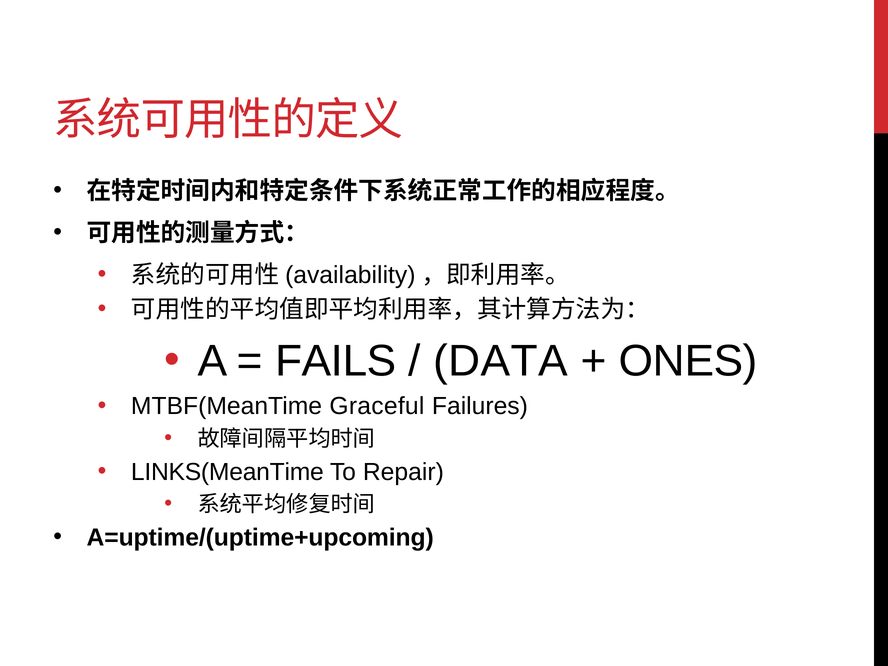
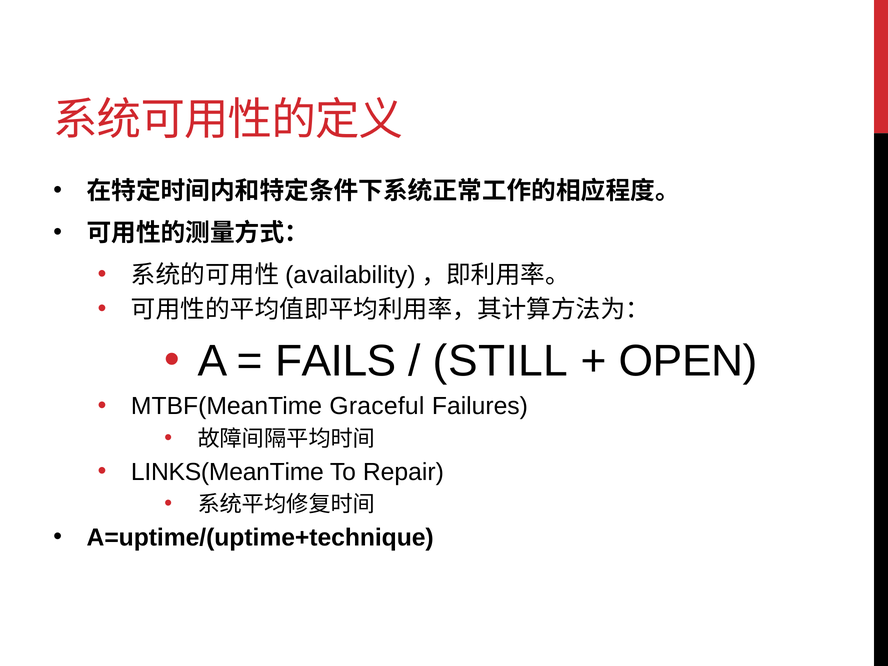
DATA: DATA -> STILL
ONES: ONES -> OPEN
A=uptime/(uptime+upcoming: A=uptime/(uptime+upcoming -> A=uptime/(uptime+technique
